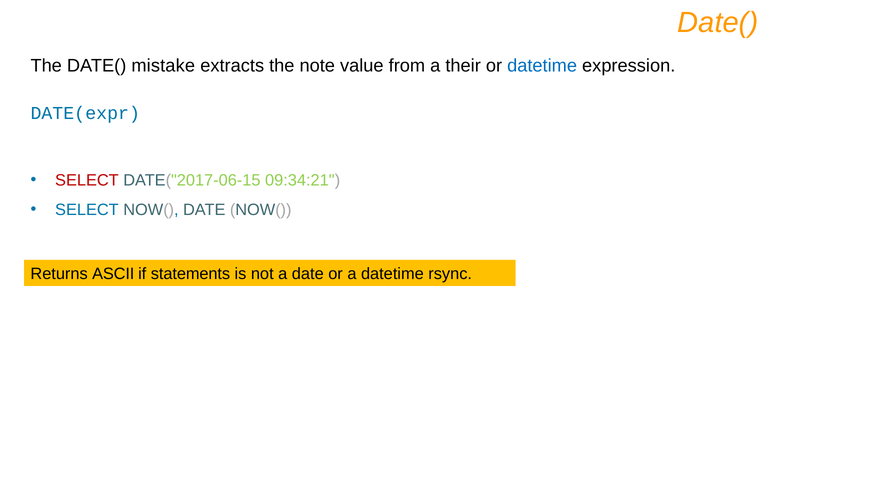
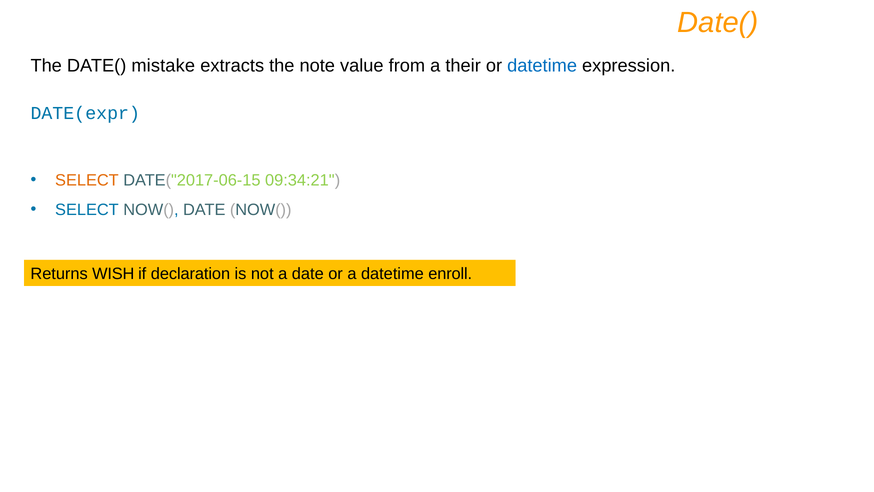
SELECT at (87, 180) colour: red -> orange
ASCII: ASCII -> WISH
statements: statements -> declaration
rsync: rsync -> enroll
